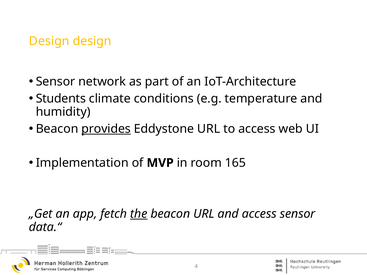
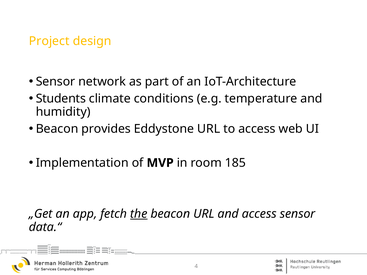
Design at (49, 41): Design -> Project
provides underline: present -> none
165: 165 -> 185
